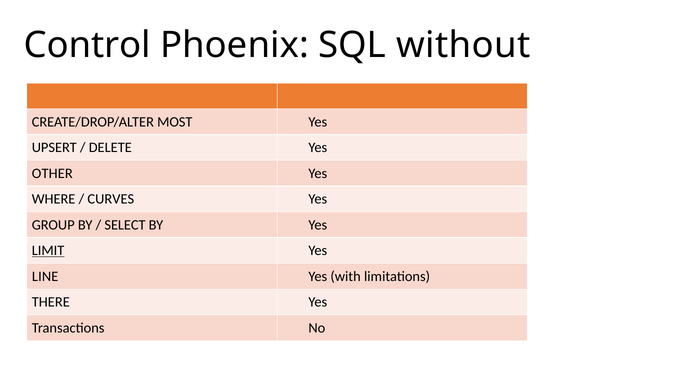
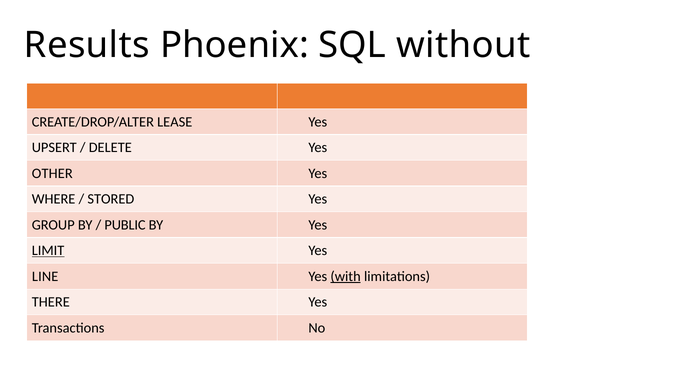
Control: Control -> Results
MOST: MOST -> LEASE
CURVES: CURVES -> STORED
SELECT: SELECT -> PUBLIC
with underline: none -> present
